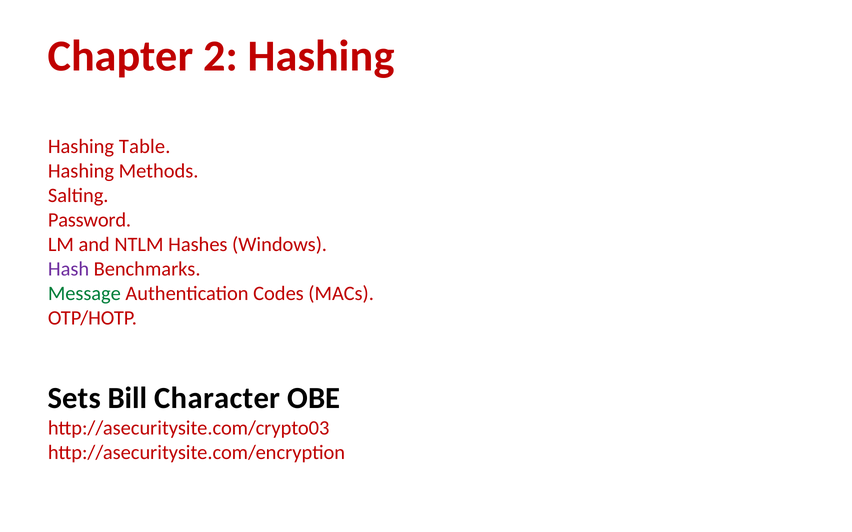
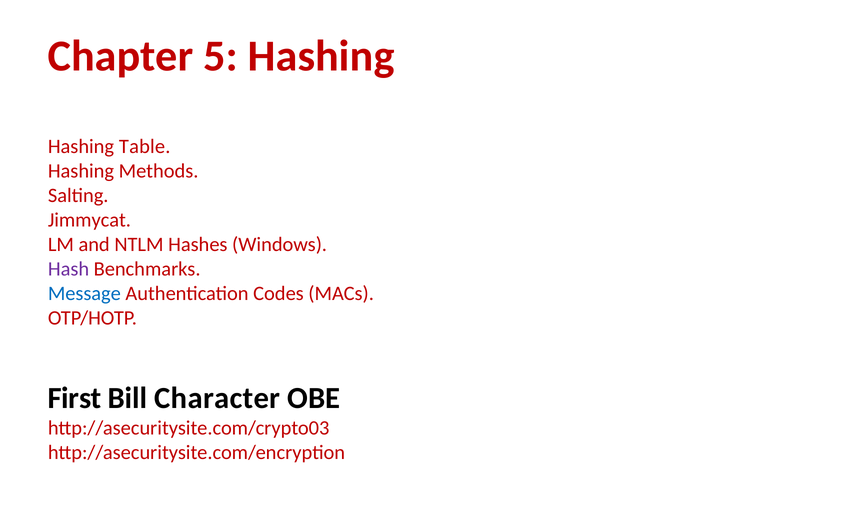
2: 2 -> 5
Password: Password -> Jimmycat
Message colour: green -> blue
Sets: Sets -> First
